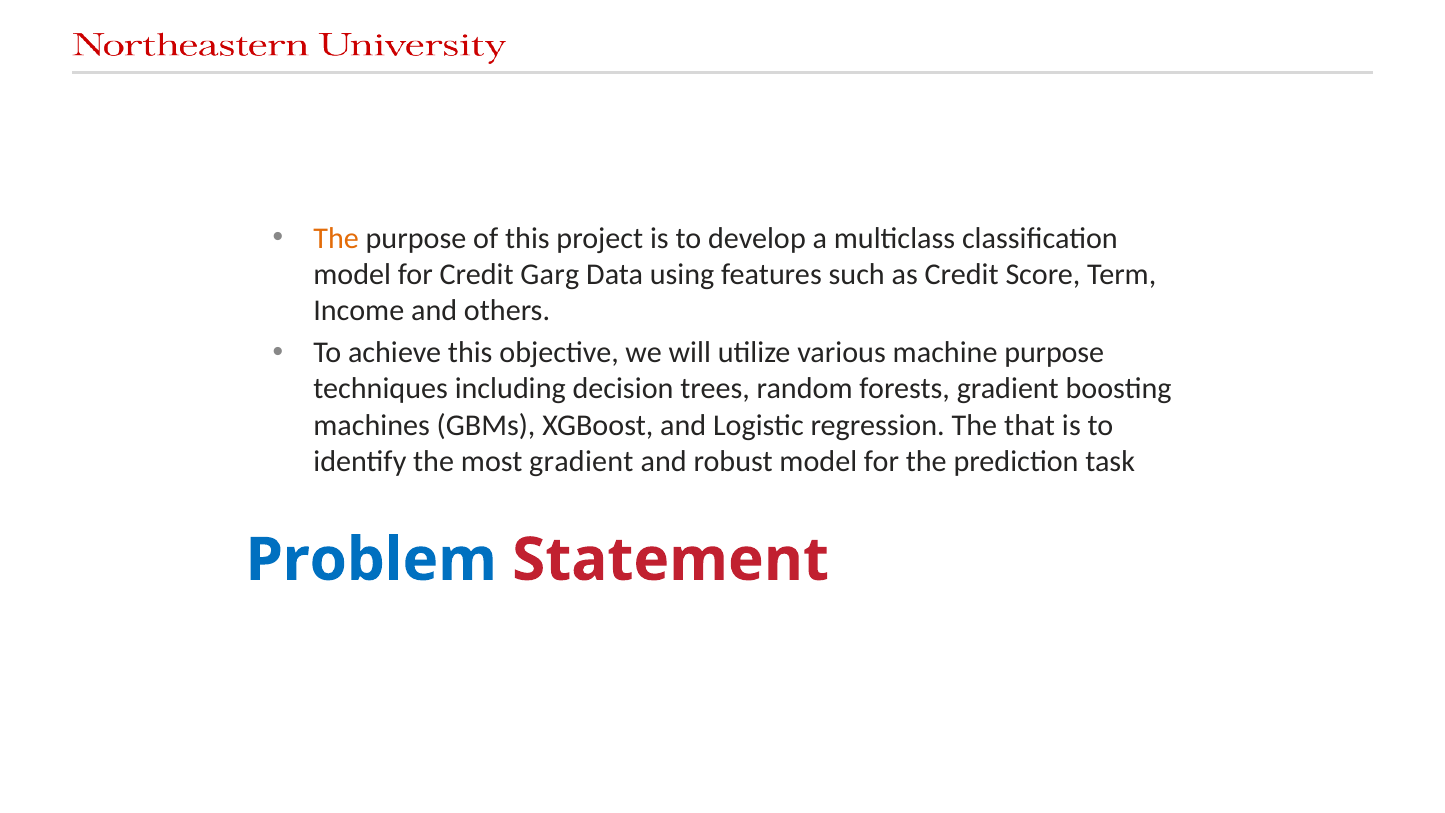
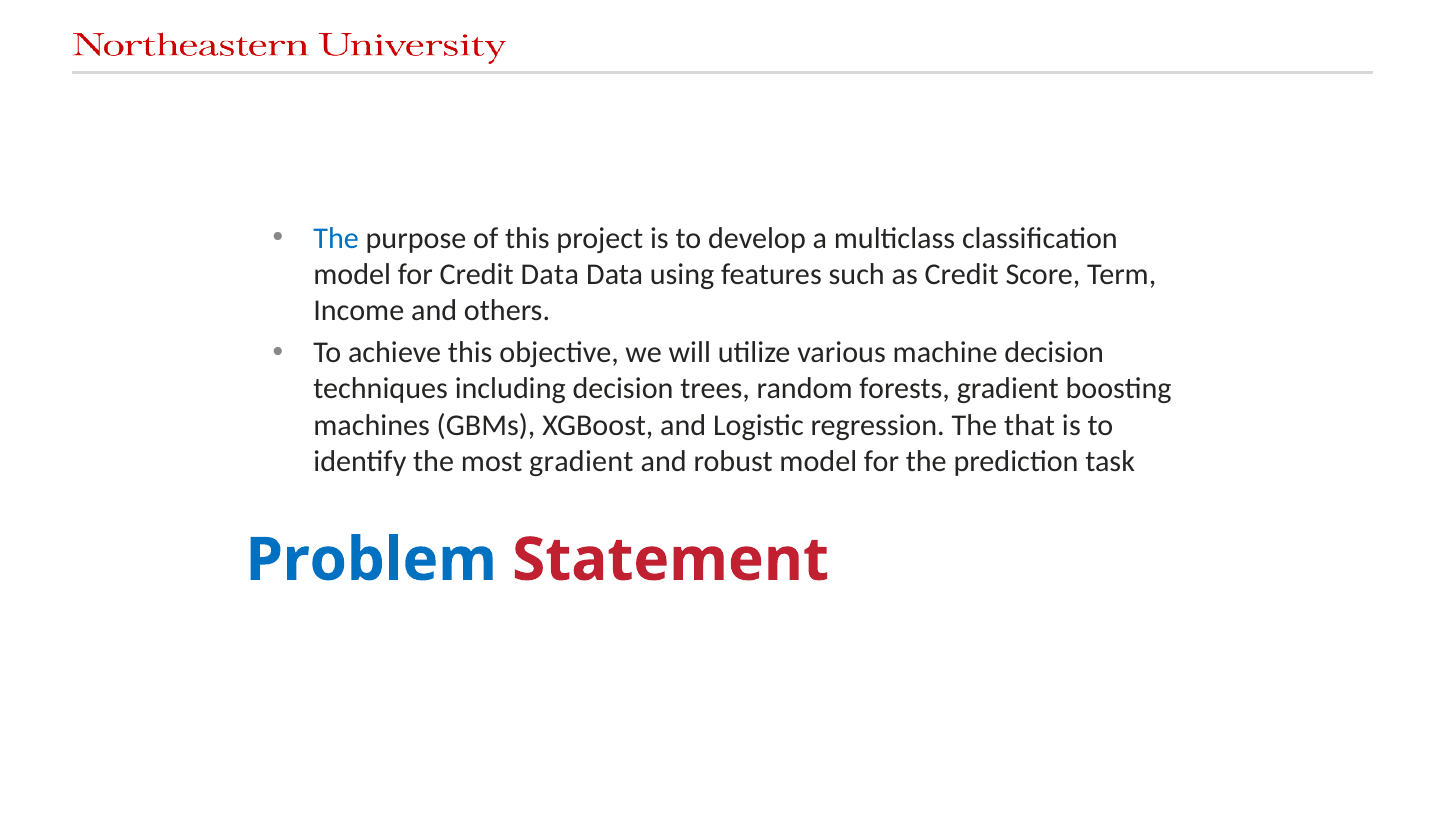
The at (336, 238) colour: orange -> blue
Credit Garg: Garg -> Data
machine purpose: purpose -> decision
